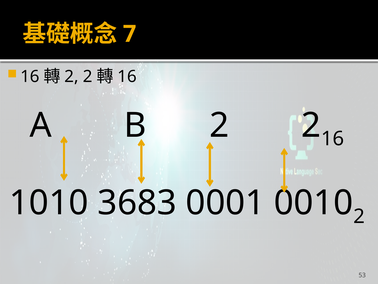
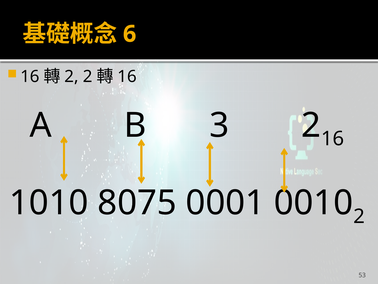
7: 7 -> 6
B 2: 2 -> 3
3683: 3683 -> 8075
